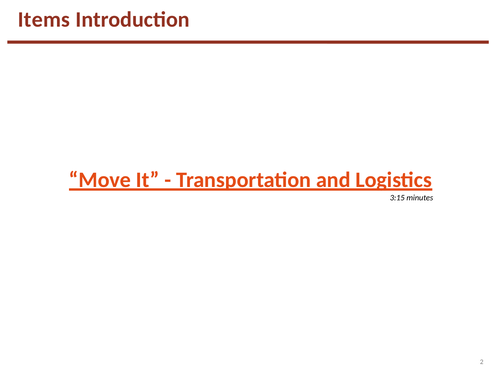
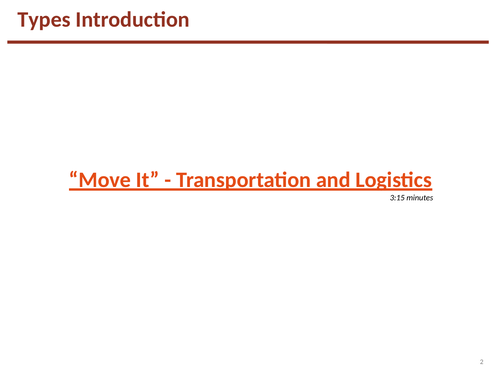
Items: Items -> Types
